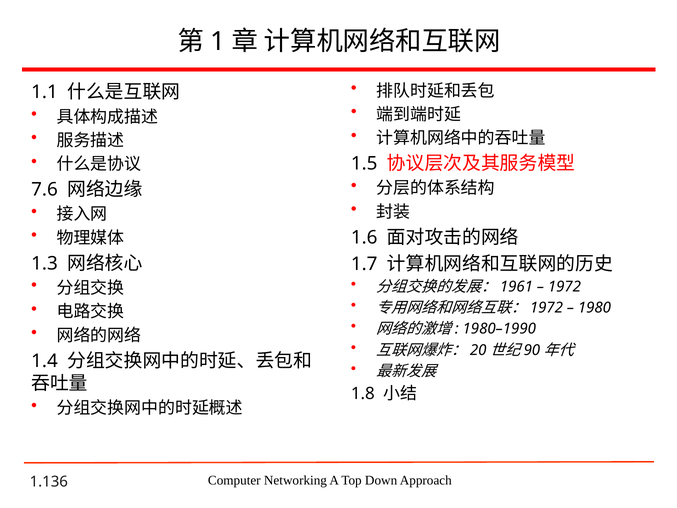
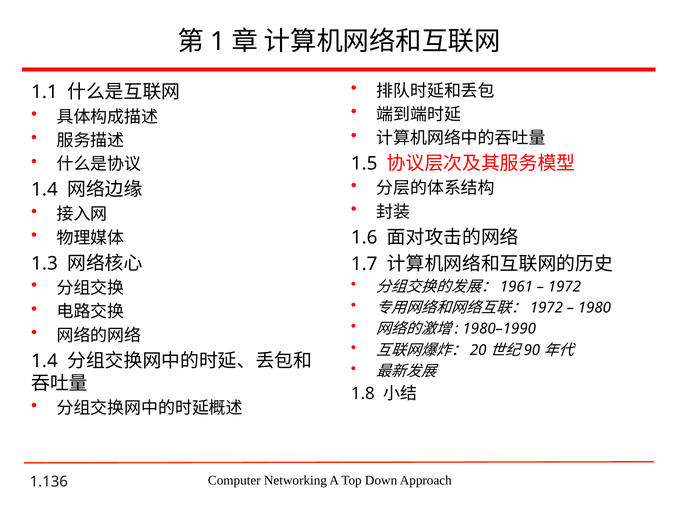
7.6 at (44, 190): 7.6 -> 1.4
